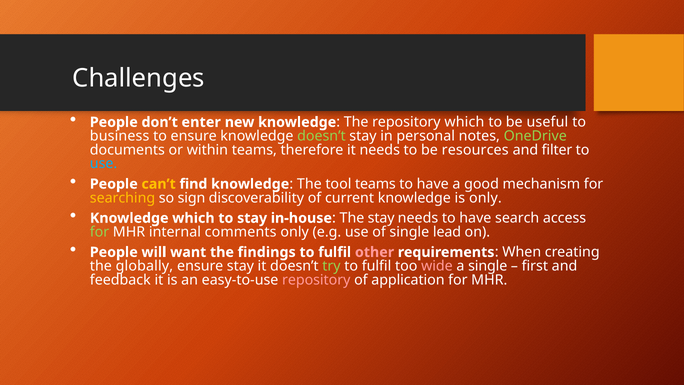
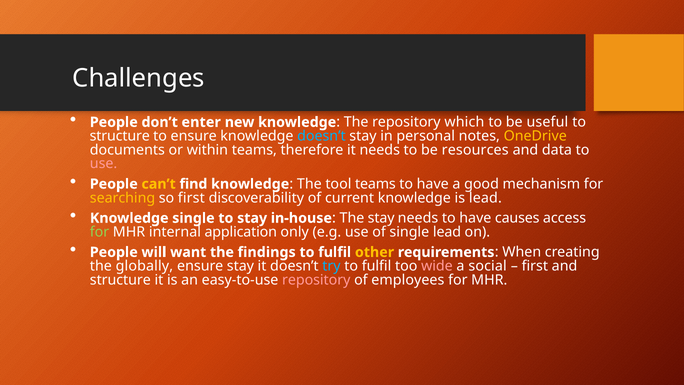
business at (120, 136): business -> structure
doesn’t at (321, 136) colour: light green -> light blue
OneDrive colour: light green -> yellow
filter: filter -> data
use at (104, 164) colour: light blue -> pink
so sign: sign -> first
is only: only -> lead
Knowledge which: which -> single
search: search -> causes
comments: comments -> application
other colour: pink -> yellow
try colour: light green -> light blue
a single: single -> social
feedback at (120, 280): feedback -> structure
application: application -> employees
